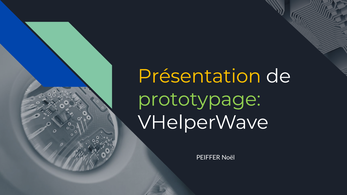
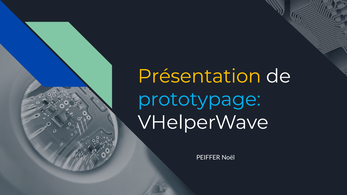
prototypage colour: light green -> light blue
